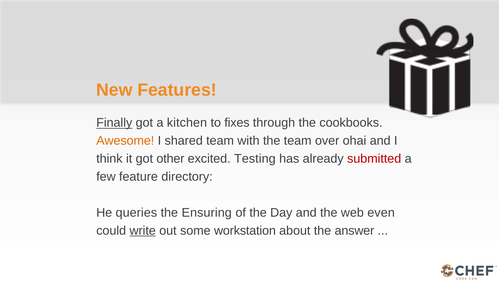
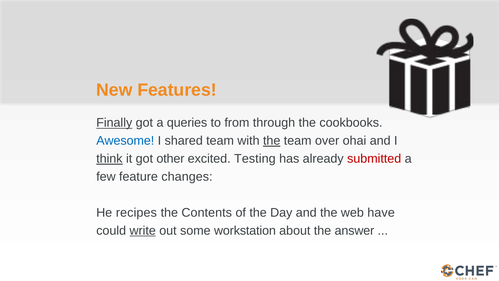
kitchen: kitchen -> queries
fixes: fixes -> from
Awesome colour: orange -> blue
the at (272, 141) underline: none -> present
think underline: none -> present
directory: directory -> changes
queries: queries -> recipes
Ensuring: Ensuring -> Contents
even: even -> have
